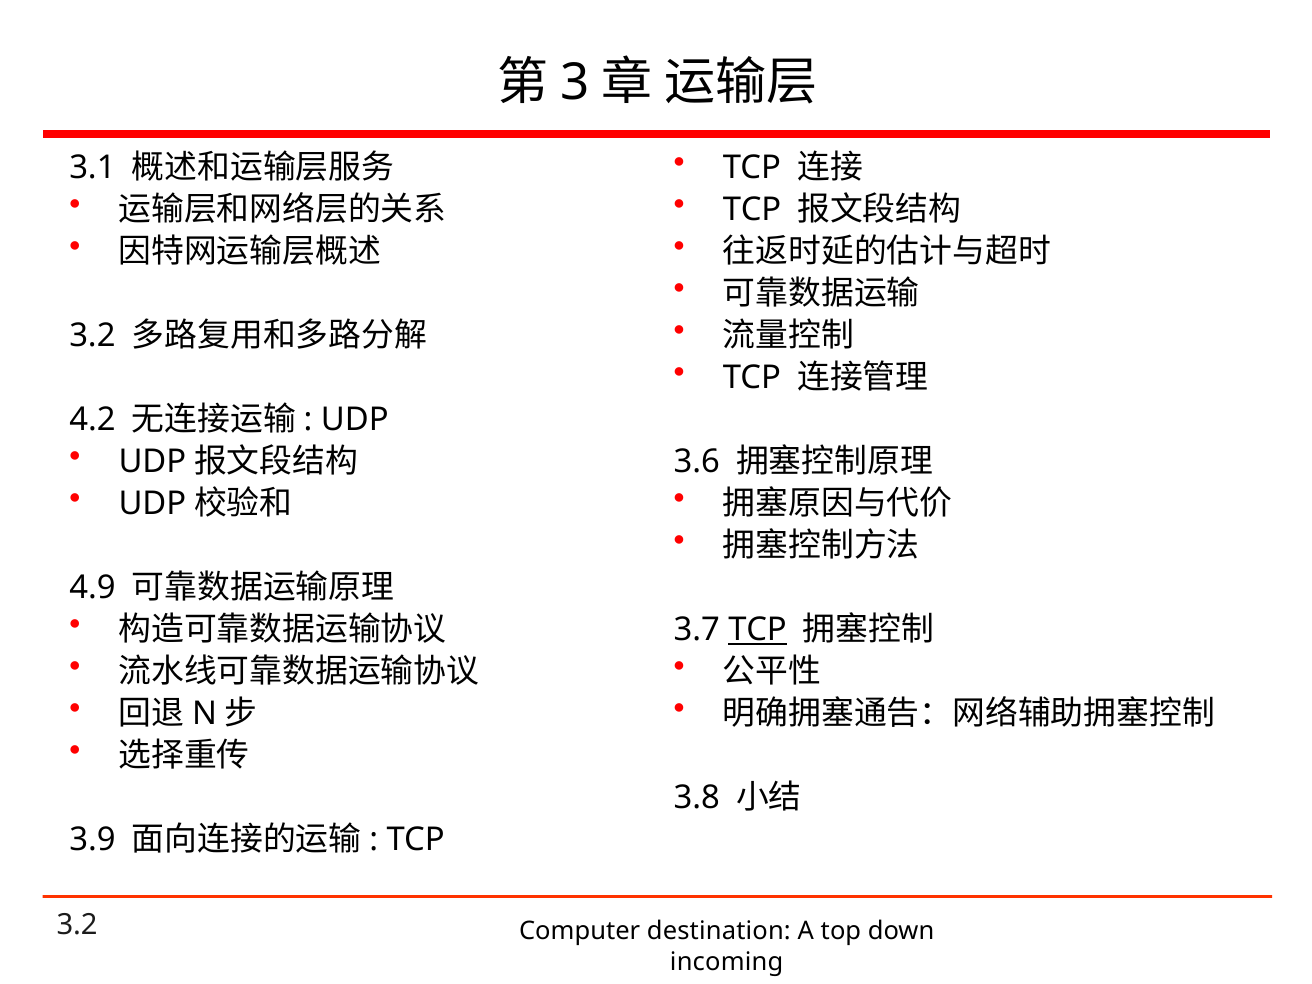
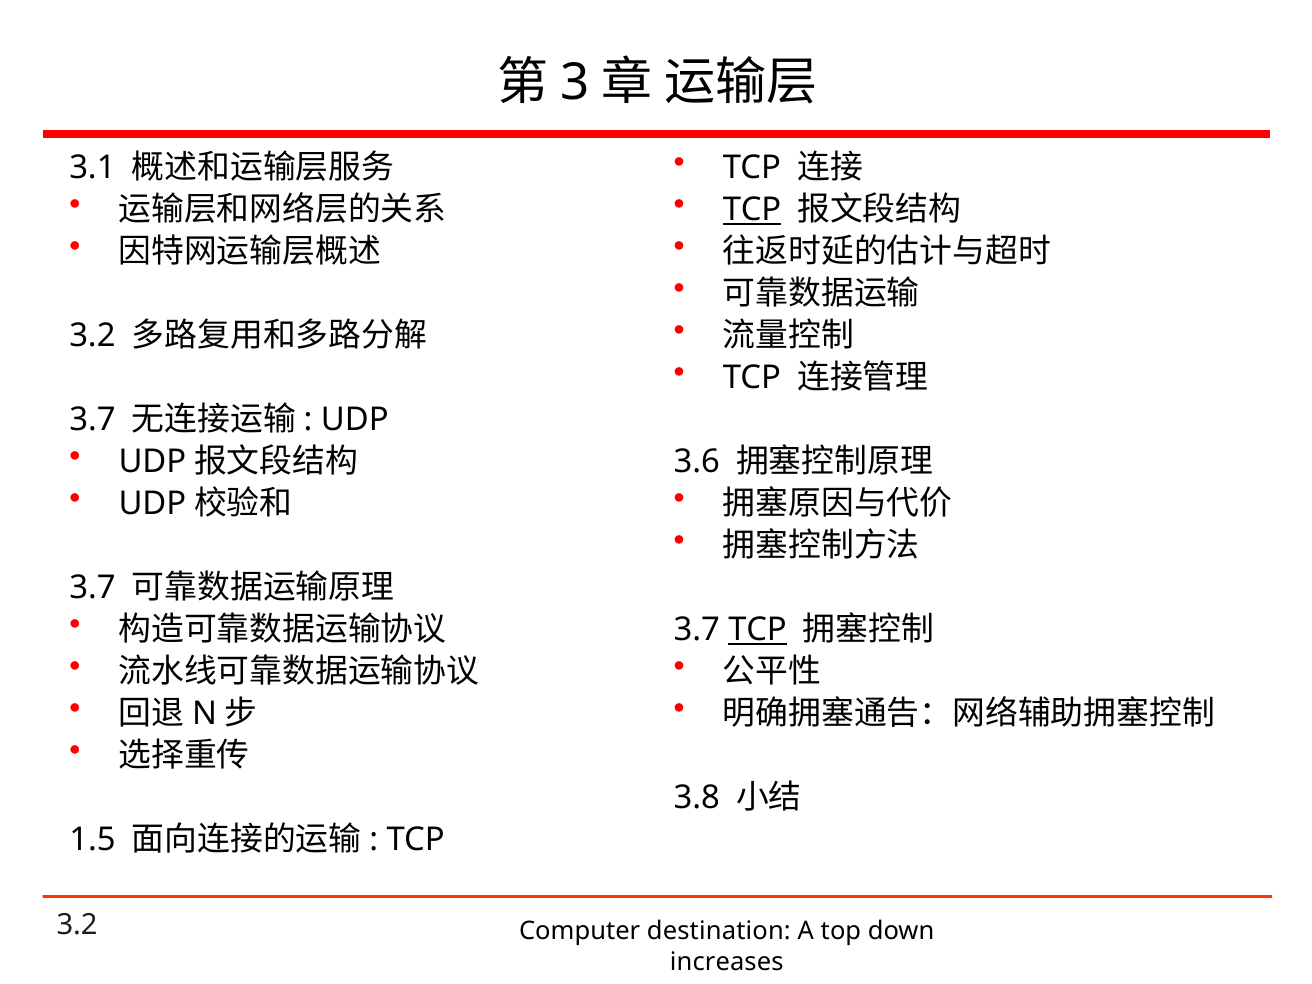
TCP at (752, 210) underline: none -> present
4.2 at (93, 420): 4.2 -> 3.7
4.9 at (93, 588): 4.9 -> 3.7
3.9: 3.9 -> 1.5
incoming: incoming -> increases
